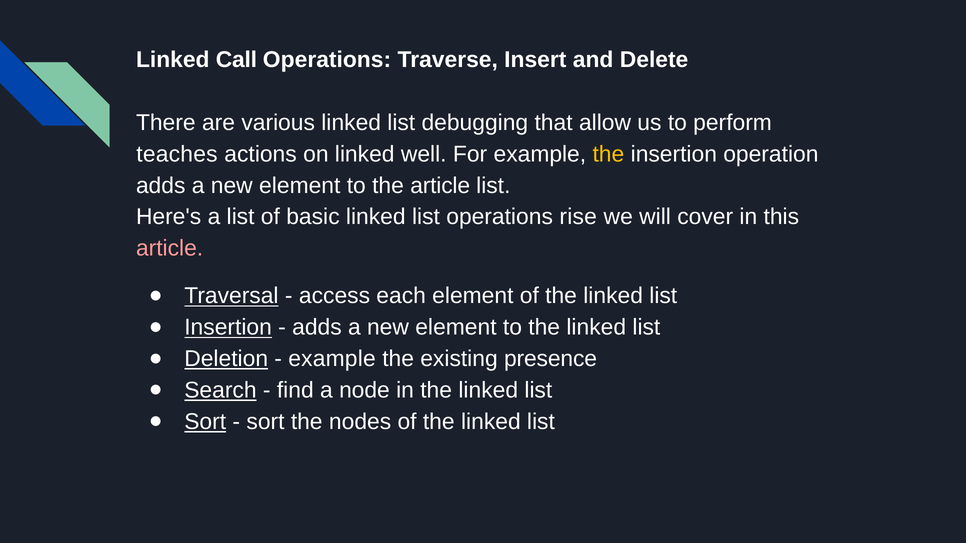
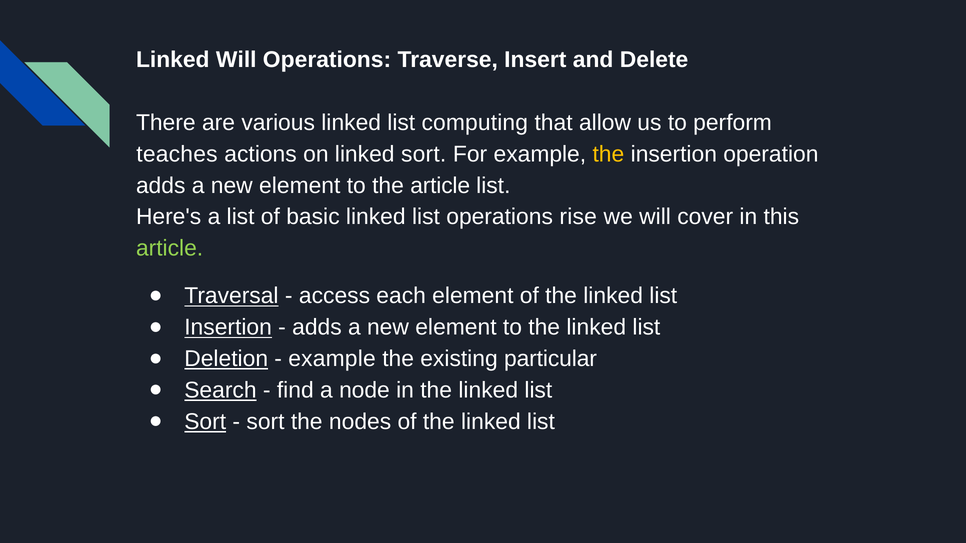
Linked Call: Call -> Will
debugging: debugging -> computing
linked well: well -> sort
article at (170, 249) colour: pink -> light green
presence: presence -> particular
